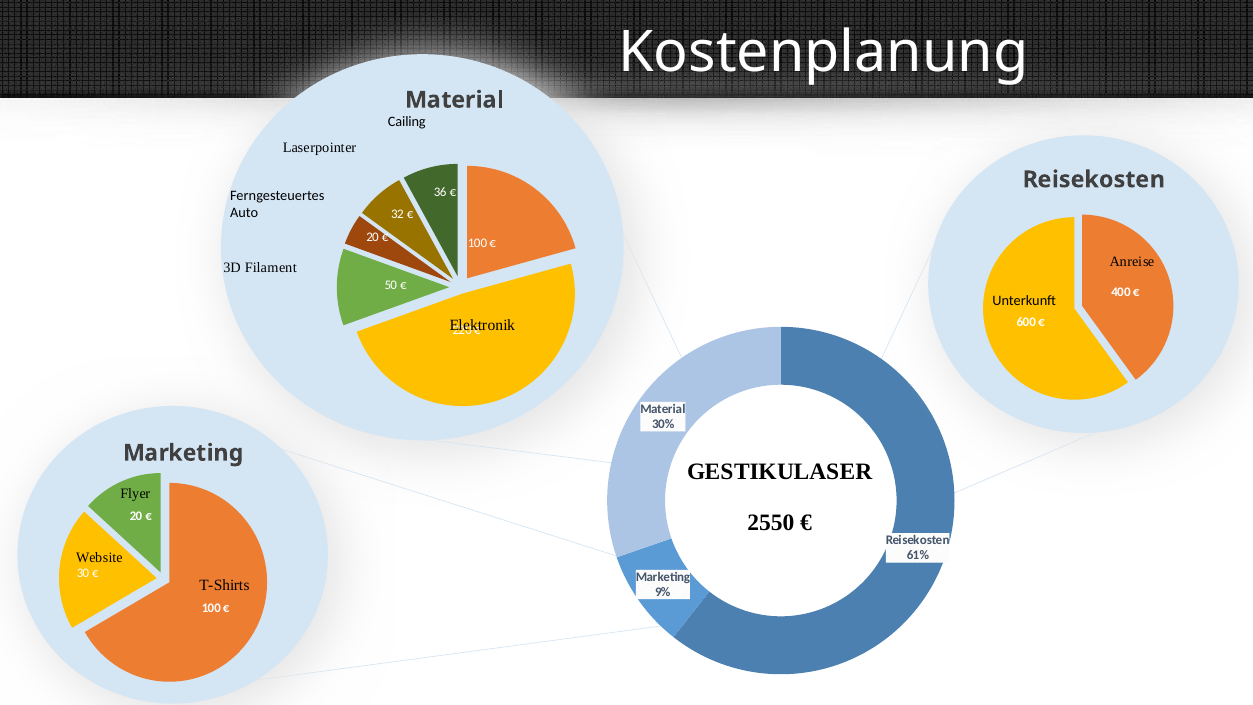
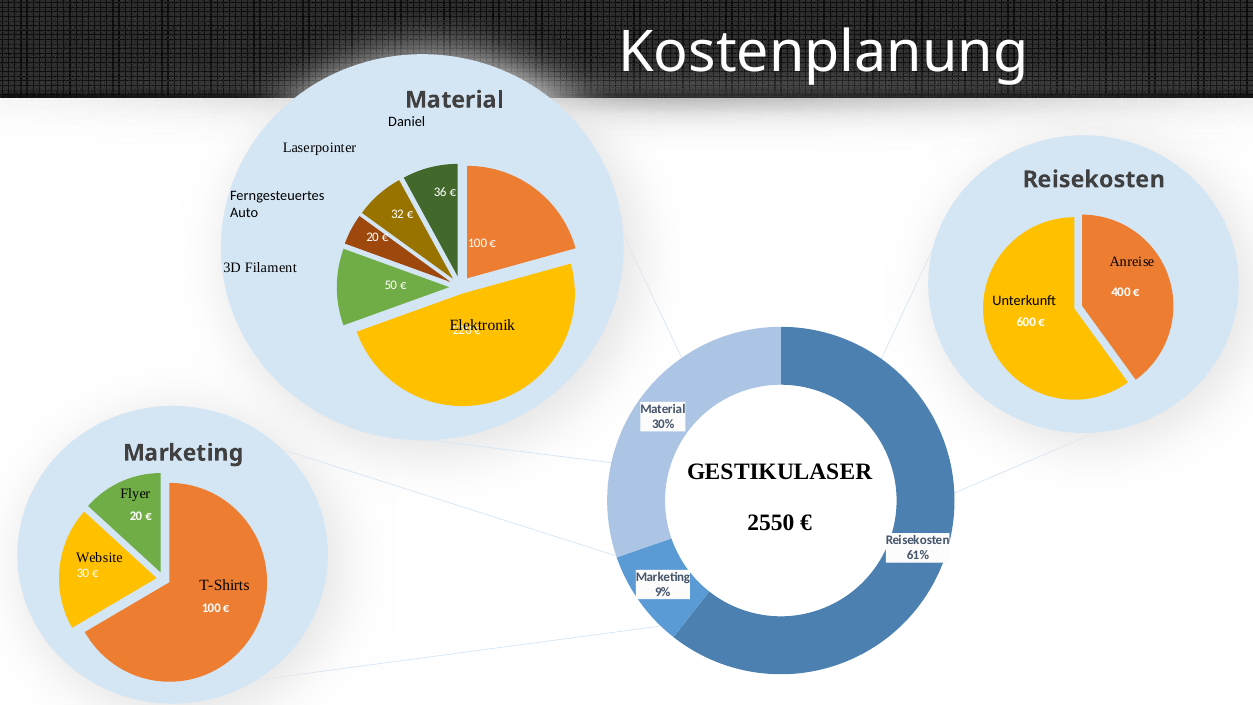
Cailing: Cailing -> Daniel
